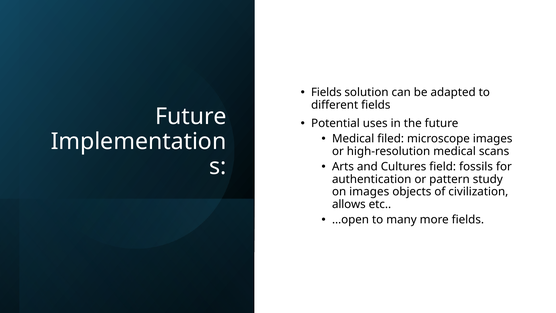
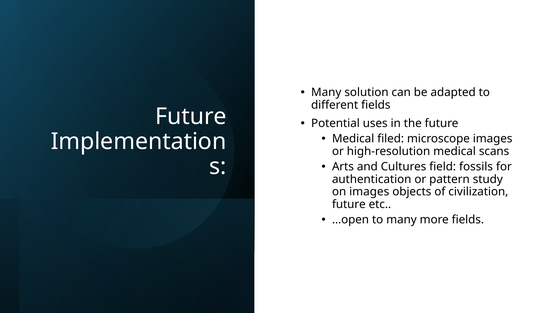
Fields at (326, 92): Fields -> Many
allows at (349, 204): allows -> future
